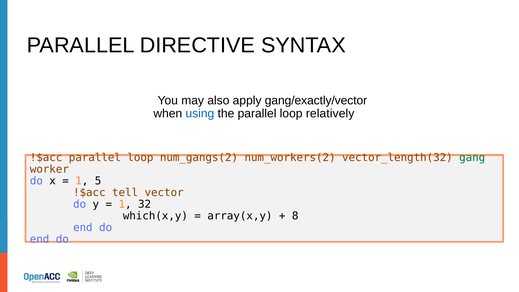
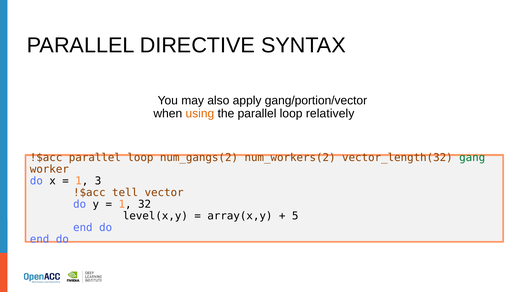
gang/exactly/vector: gang/exactly/vector -> gang/portion/vector
using colour: blue -> orange
5: 5 -> 3
which(x,y: which(x,y -> level(x,y
8: 8 -> 5
